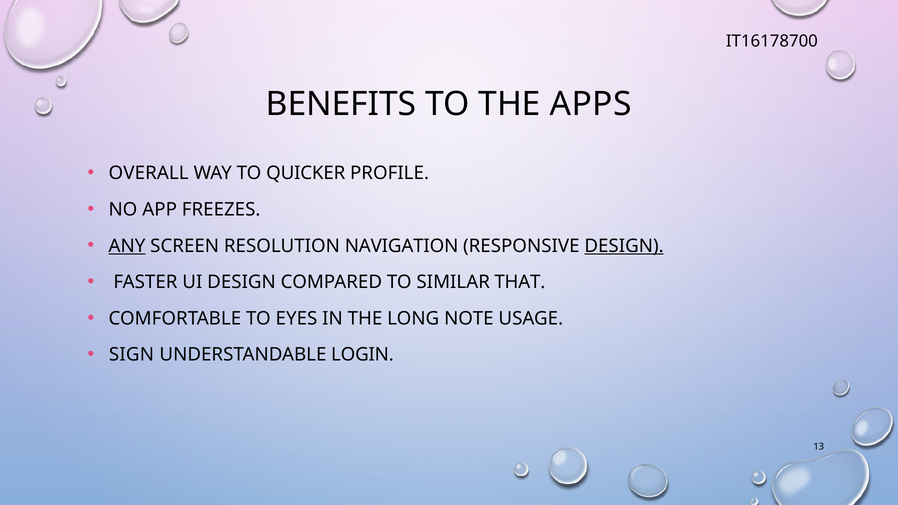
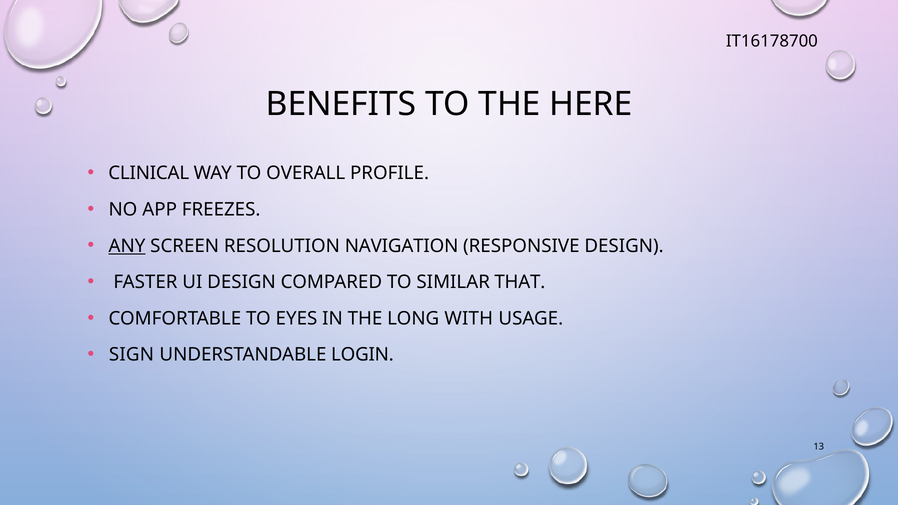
APPS: APPS -> HERE
OVERALL: OVERALL -> CLINICAL
QUICKER: QUICKER -> OVERALL
DESIGN at (624, 246) underline: present -> none
NOTE: NOTE -> WITH
